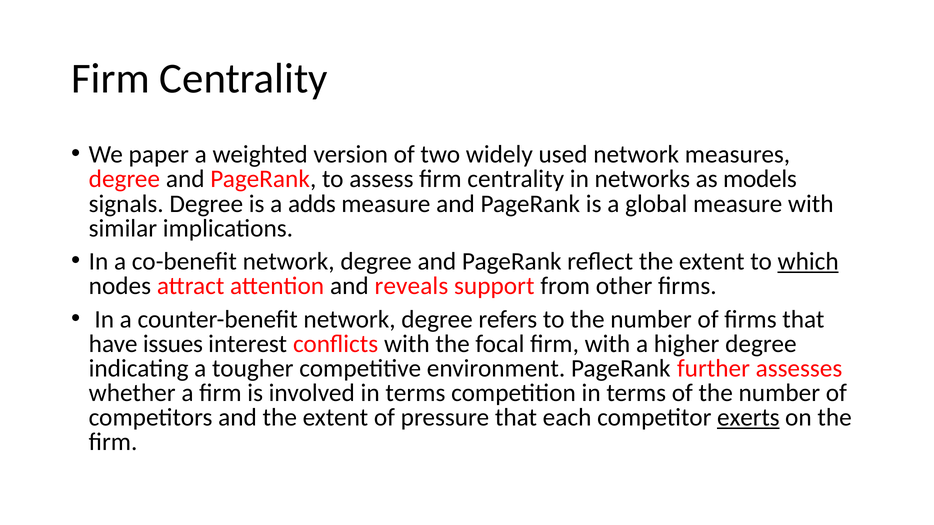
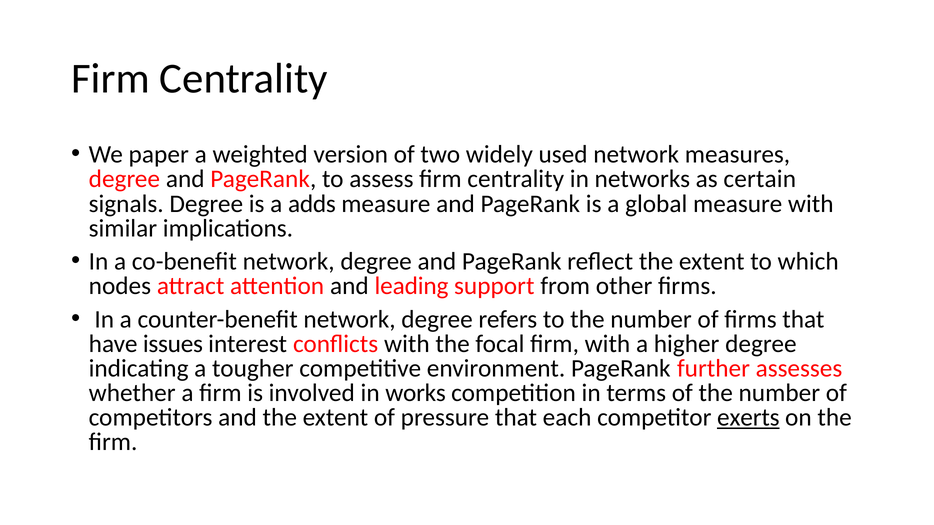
models: models -> certain
which underline: present -> none
reveals: reveals -> leading
involved in terms: terms -> works
